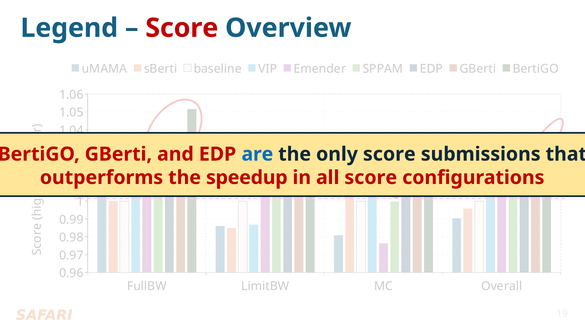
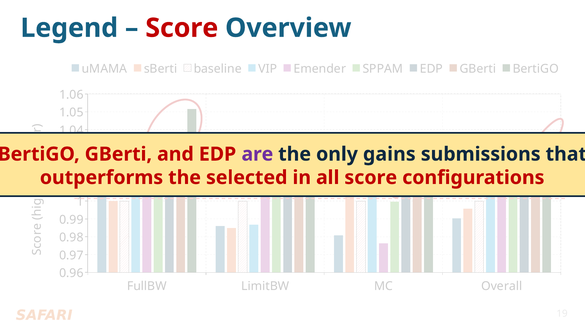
are colour: blue -> purple
only score: score -> gains
speedup: speedup -> selected
